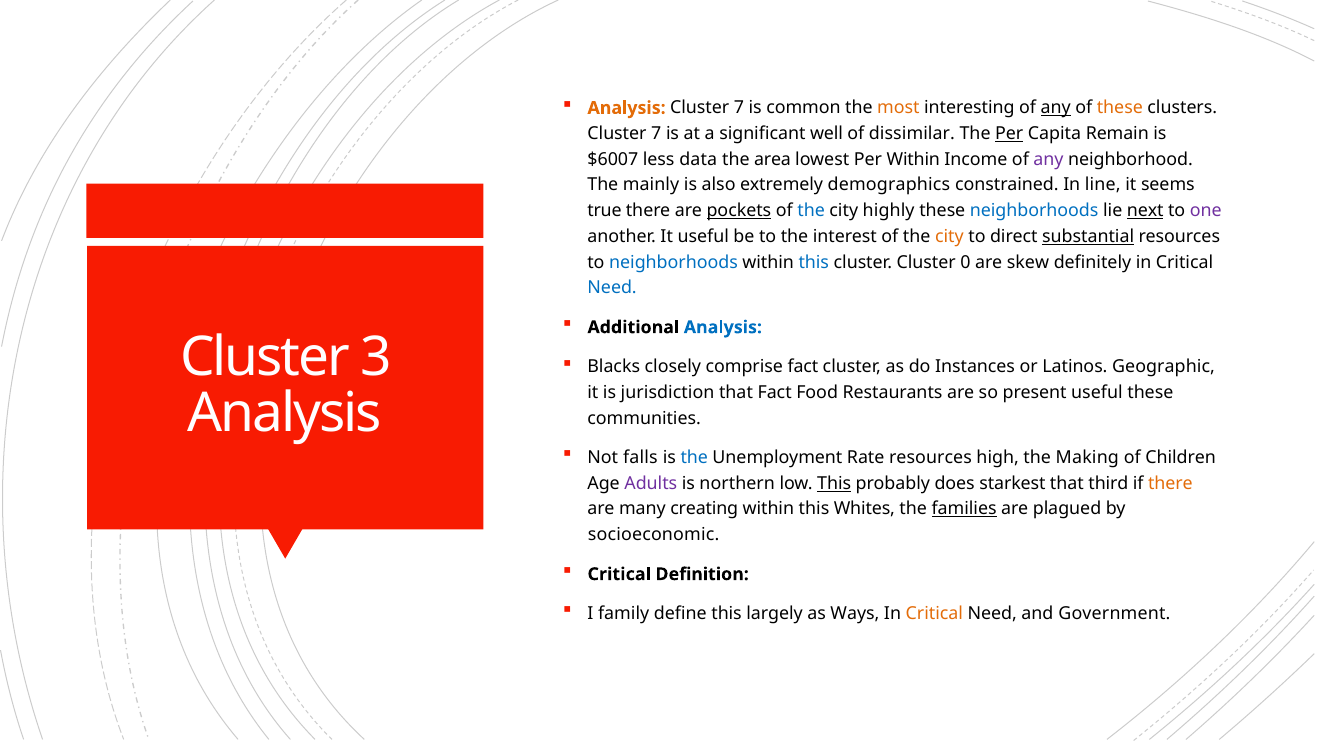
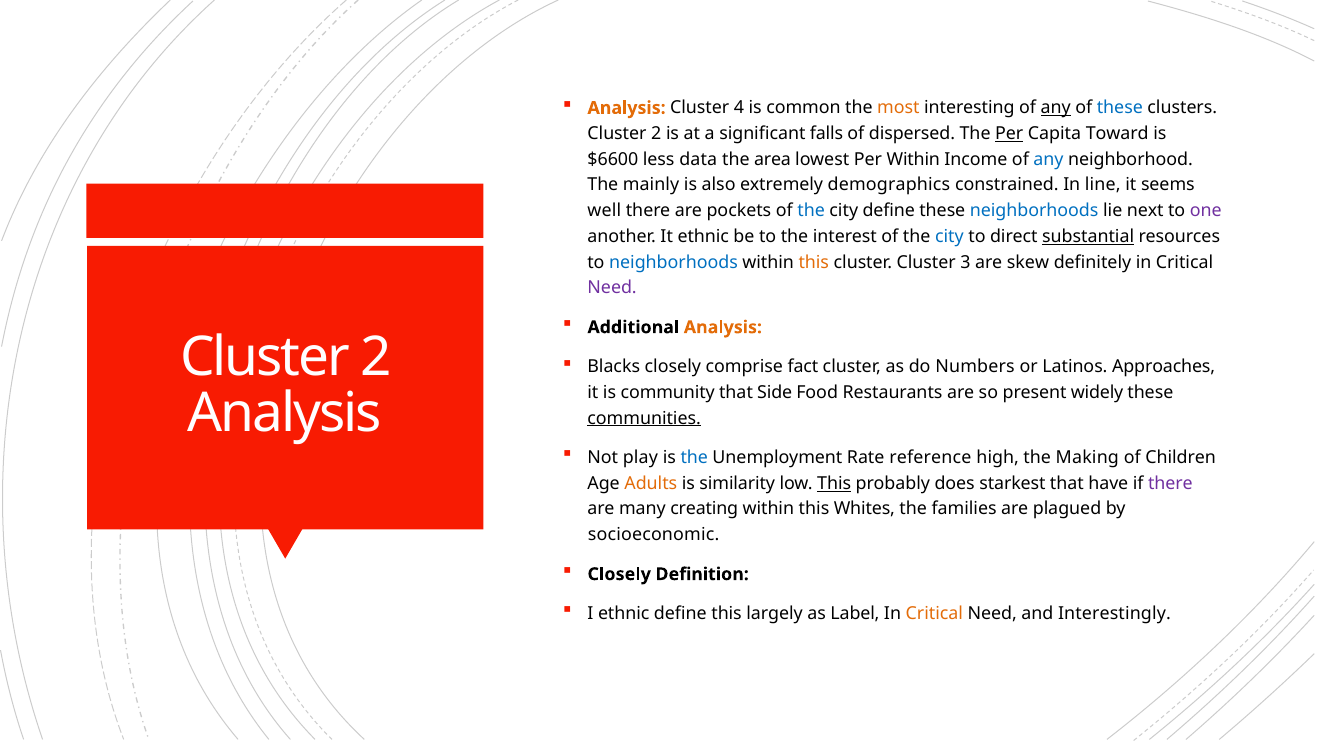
7 at (739, 108): 7 -> 4
these at (1120, 108) colour: orange -> blue
7 at (656, 134): 7 -> 2
well: well -> falls
dissimilar: dissimilar -> dispersed
Remain: Remain -> Toward
$6007: $6007 -> $6600
any at (1049, 159) colour: purple -> blue
true: true -> well
pockets underline: present -> none
city highly: highly -> define
next underline: present -> none
It useful: useful -> ethnic
city at (949, 236) colour: orange -> blue
this at (814, 262) colour: blue -> orange
0: 0 -> 3
Need at (612, 288) colour: blue -> purple
Analysis at (723, 327) colour: blue -> orange
3 at (376, 357): 3 -> 2
Instances: Instances -> Numbers
Geographic: Geographic -> Approaches
jurisdiction: jurisdiction -> community
that Fact: Fact -> Side
present useful: useful -> widely
communities underline: none -> present
falls: falls -> play
Rate resources: resources -> reference
Adults colour: purple -> orange
northern: northern -> similarity
third: third -> have
there at (1170, 483) colour: orange -> purple
families underline: present -> none
Critical at (619, 574): Critical -> Closely
I family: family -> ethnic
Ways: Ways -> Label
Government: Government -> Interestingly
